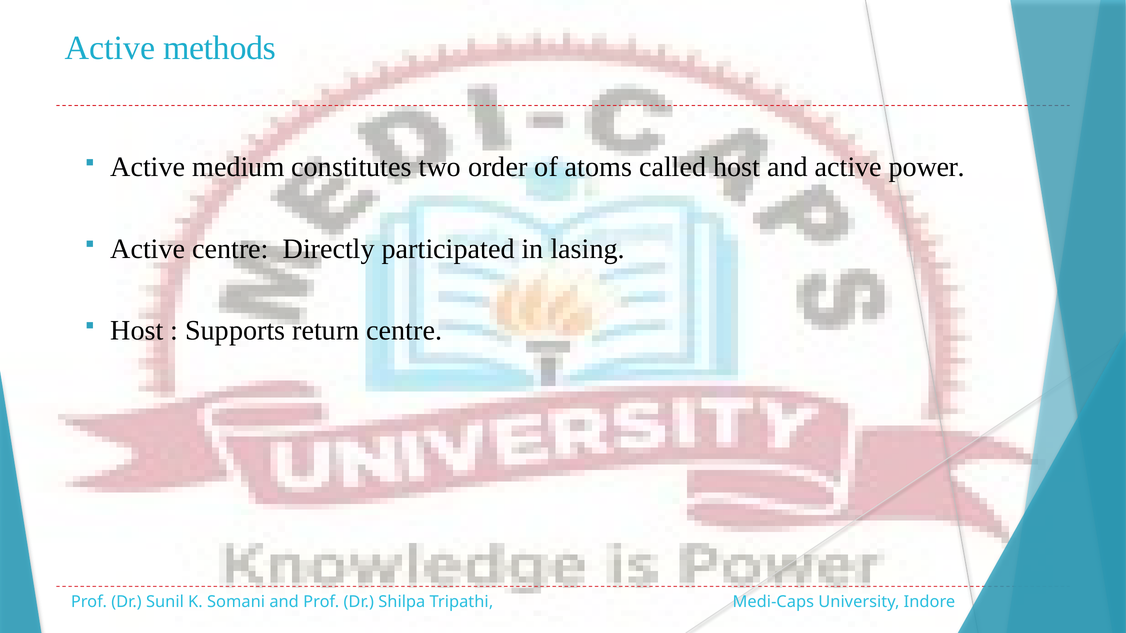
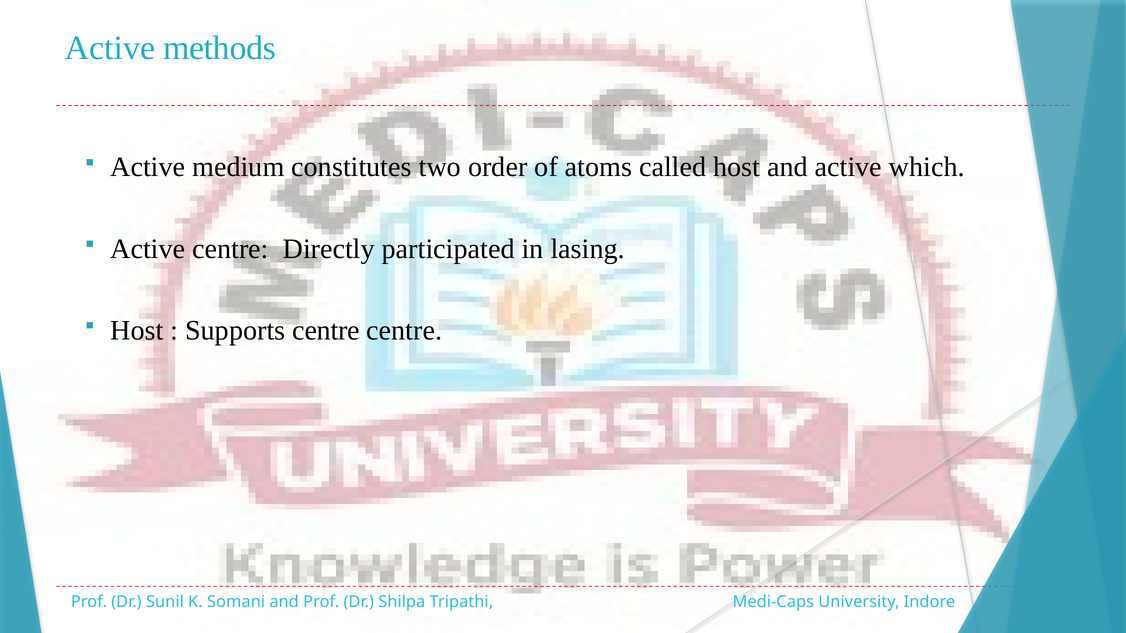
power: power -> which
Supports return: return -> centre
